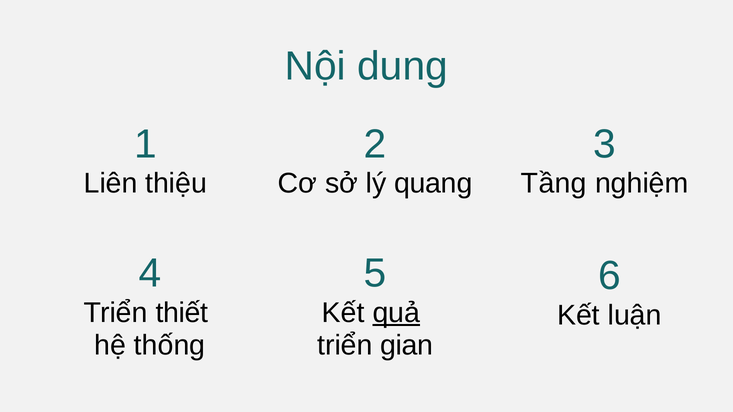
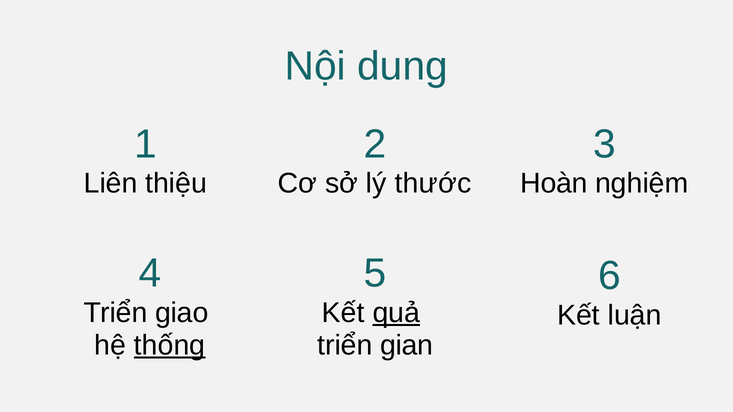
quang: quang -> thước
Tầng: Tầng -> Hoàn
thiết: thiết -> giao
thống underline: none -> present
